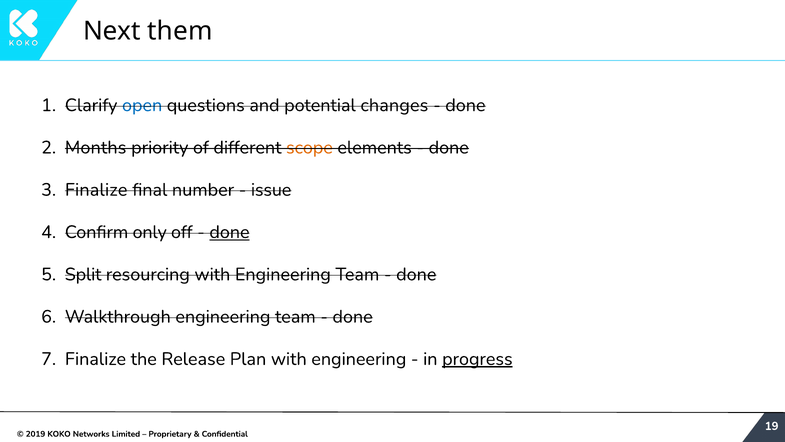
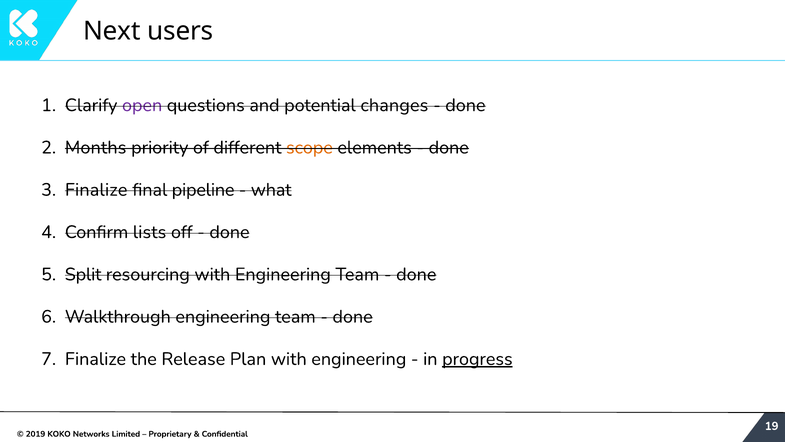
them: them -> users
open colour: blue -> purple
number: number -> pipeline
issue: issue -> what
only: only -> lists
done at (229, 232) underline: present -> none
